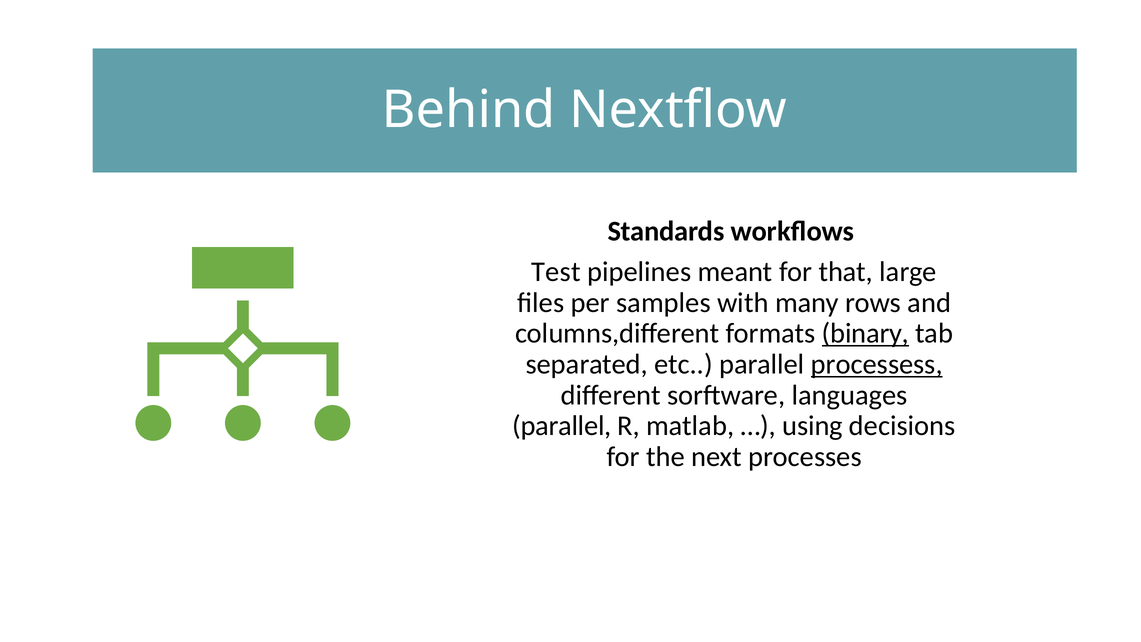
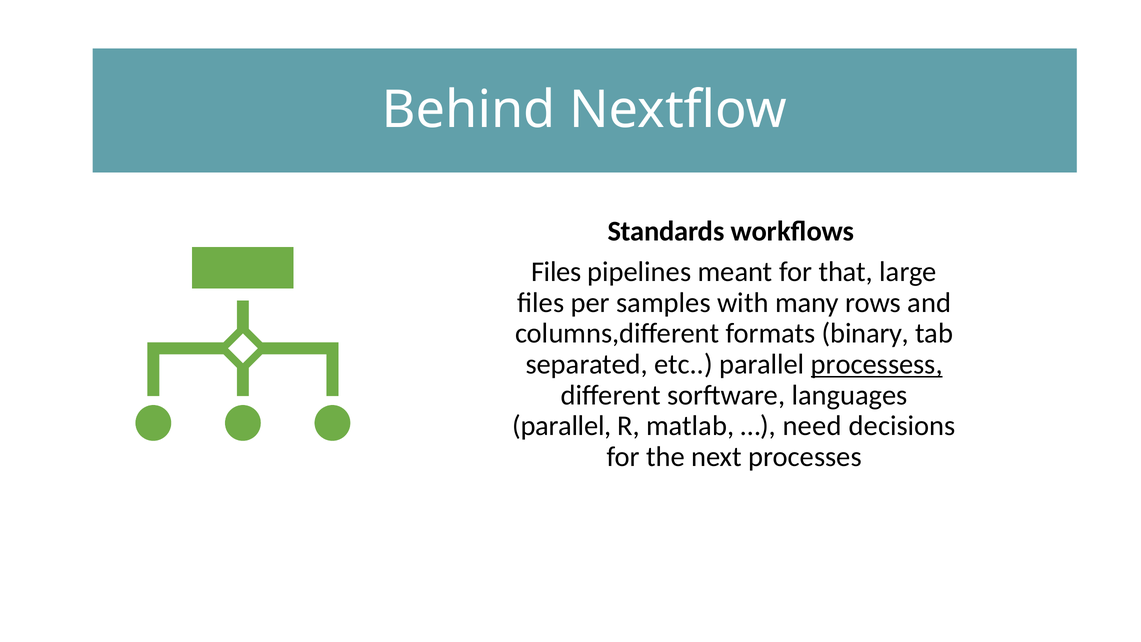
Test at (556, 272): Test -> Files
binary underline: present -> none
using: using -> need
